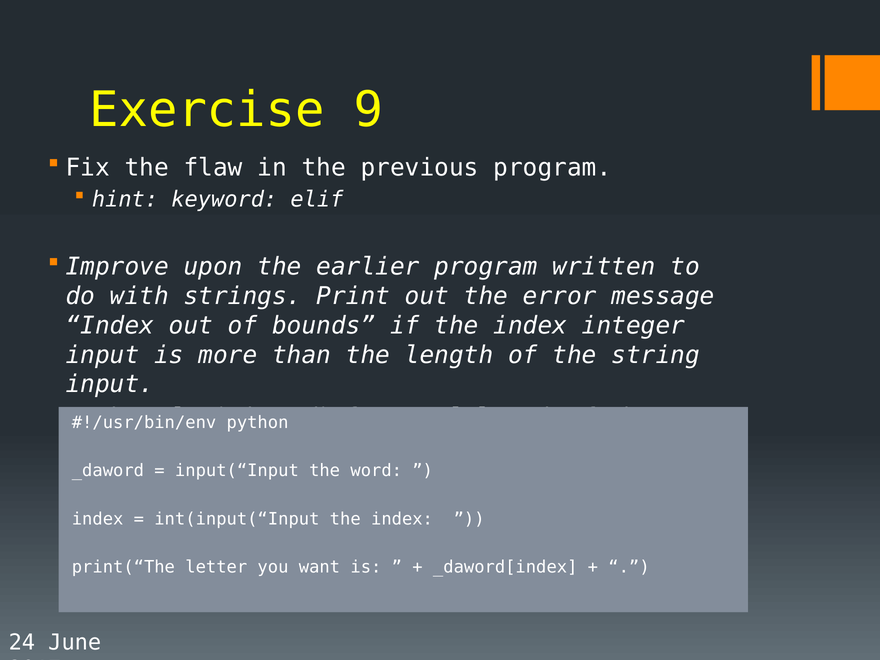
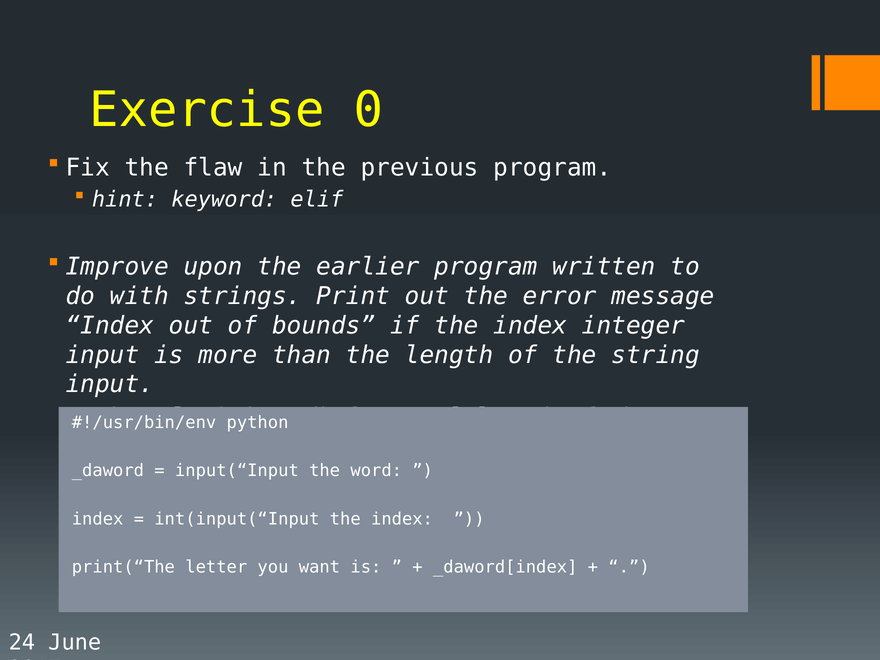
9: 9 -> 0
